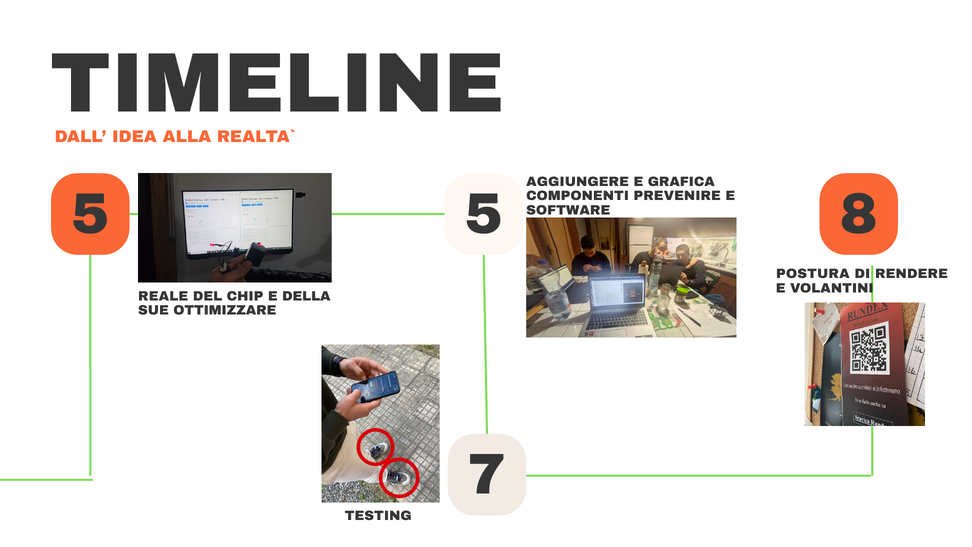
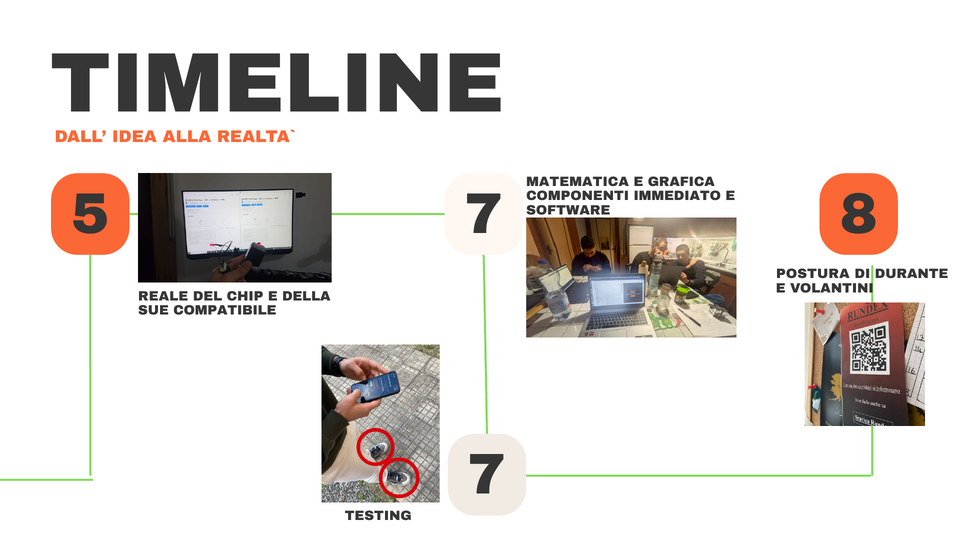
AGGIUNGERE: AGGIUNGERE -> MATEMATICA
PREVENIRE: PREVENIRE -> IMMEDIATO
5 5: 5 -> 7
RENDERE: RENDERE -> DURANTE
OTTIMIZZARE: OTTIMIZZARE -> COMPATIBILE
